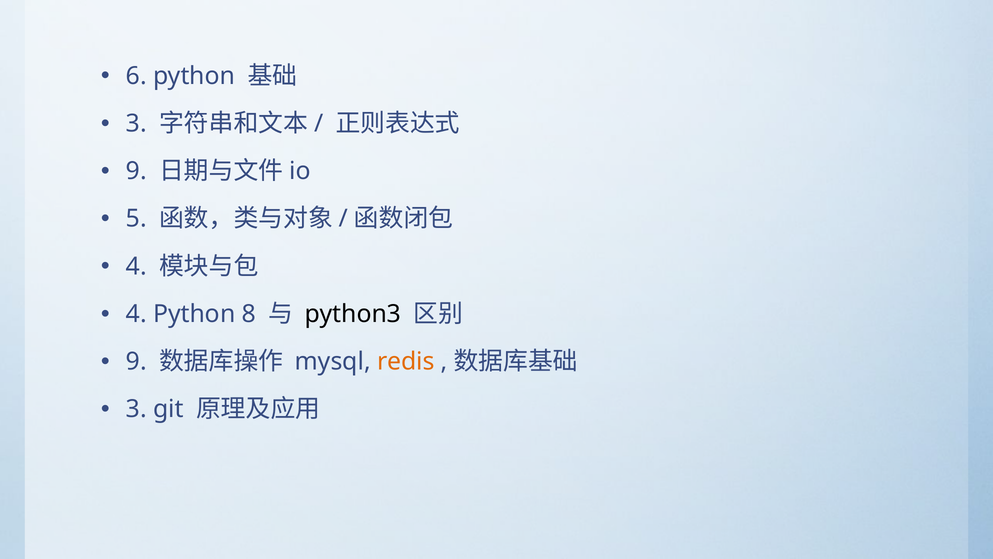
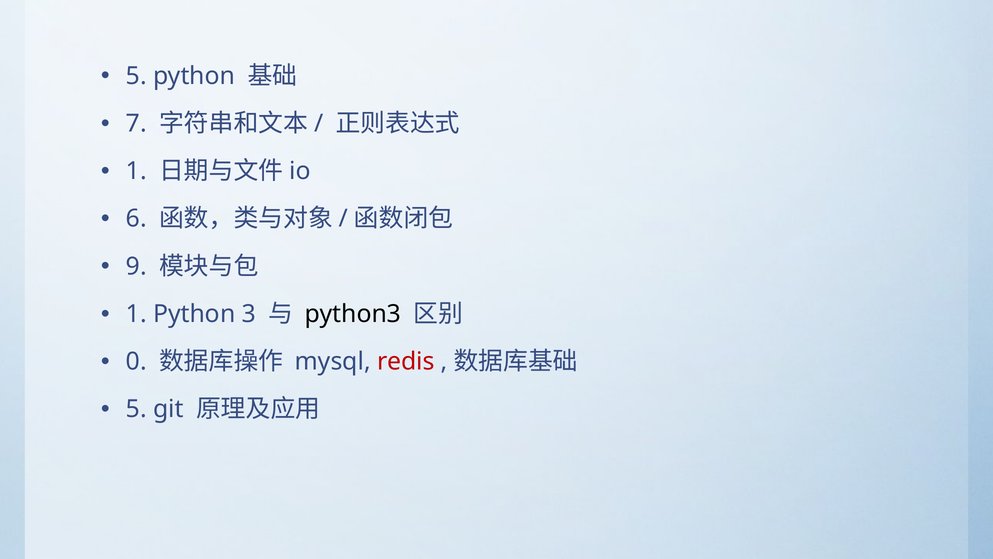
6 at (136, 76): 6 -> 5
3 at (136, 123): 3 -> 7
9 at (136, 171): 9 -> 1
5: 5 -> 6
4 at (136, 266): 4 -> 9
4 at (136, 314): 4 -> 1
8: 8 -> 3
9 at (136, 361): 9 -> 0
redis colour: orange -> red
3 at (136, 409): 3 -> 5
